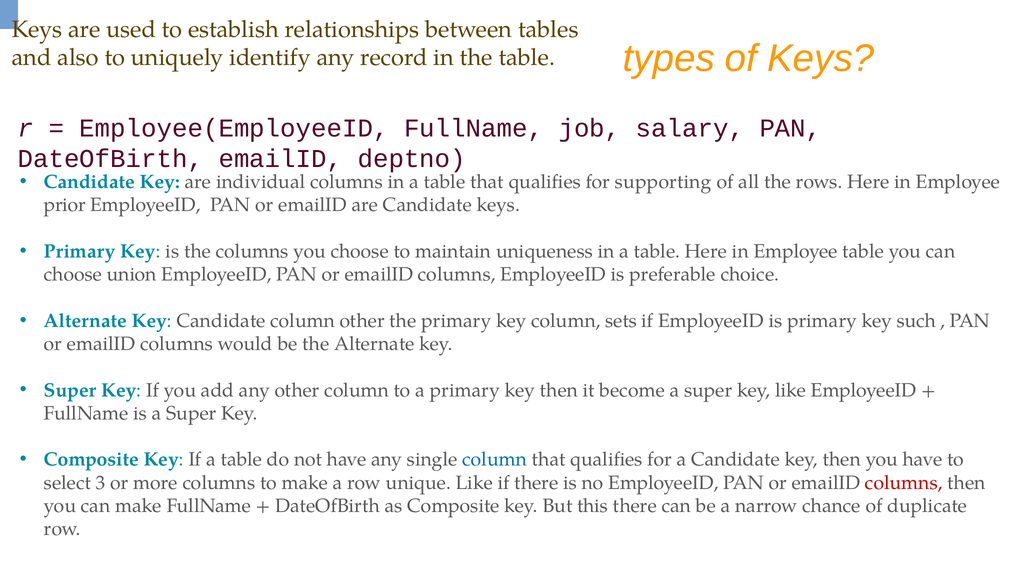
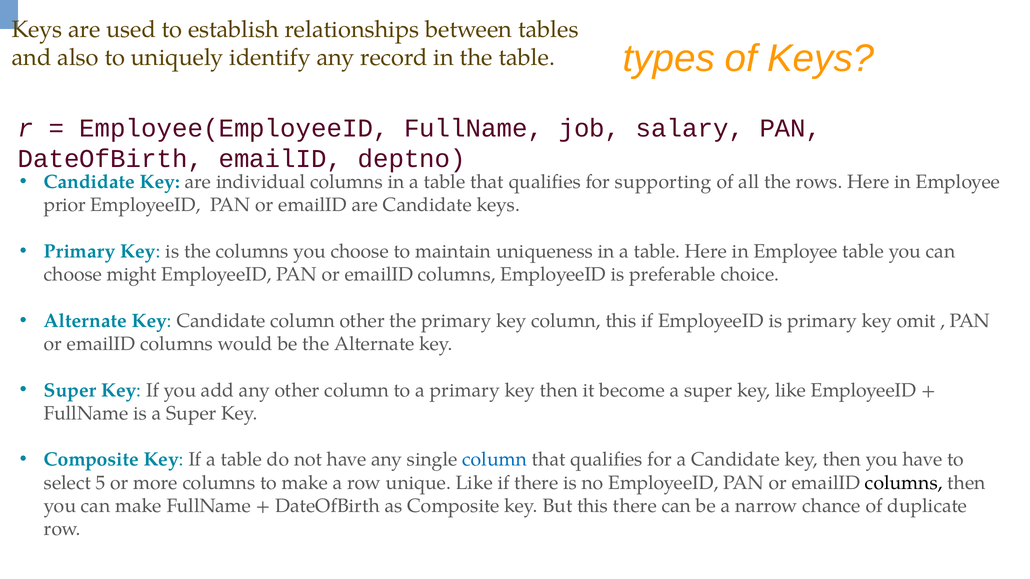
union: union -> might
column sets: sets -> this
such: such -> omit
3: 3 -> 5
columns at (904, 483) colour: red -> black
